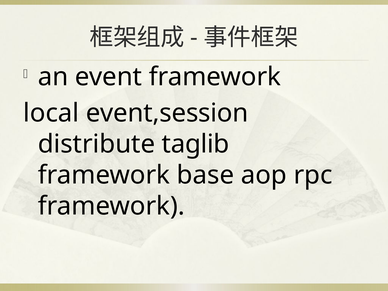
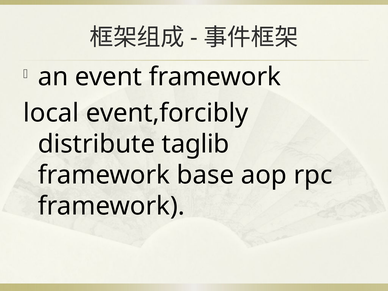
event,session: event,session -> event,forcibly
